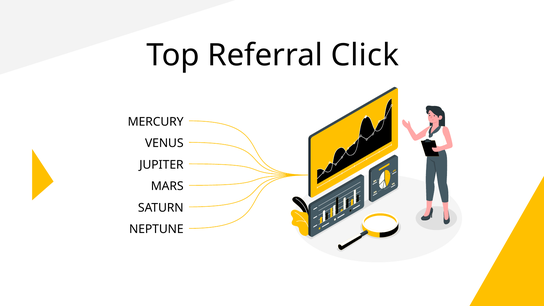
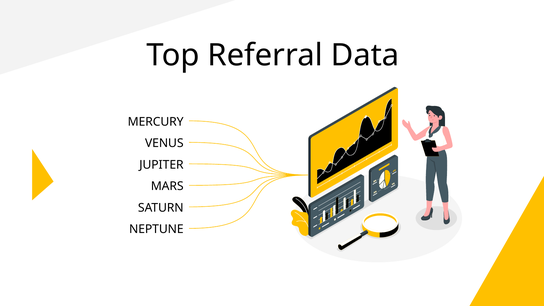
Click: Click -> Data
